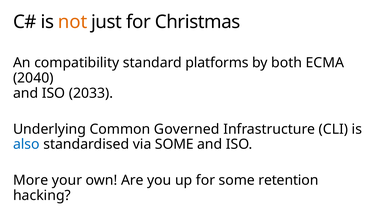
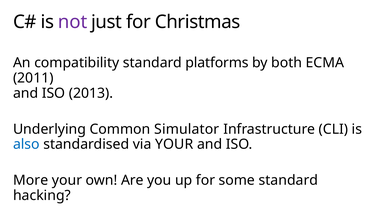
not colour: orange -> purple
2040: 2040 -> 2011
2033: 2033 -> 2013
Governed: Governed -> Simulator
via SOME: SOME -> YOUR
some retention: retention -> standard
